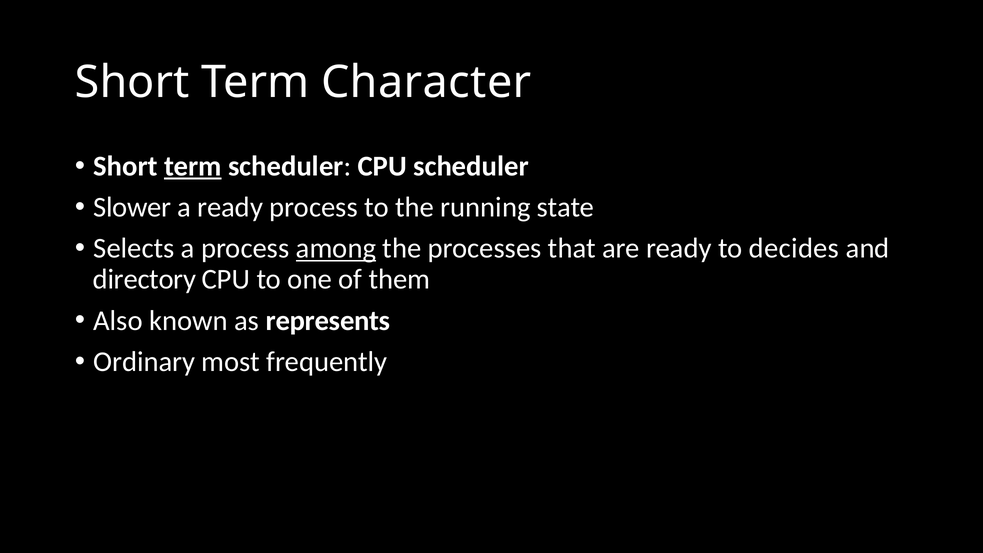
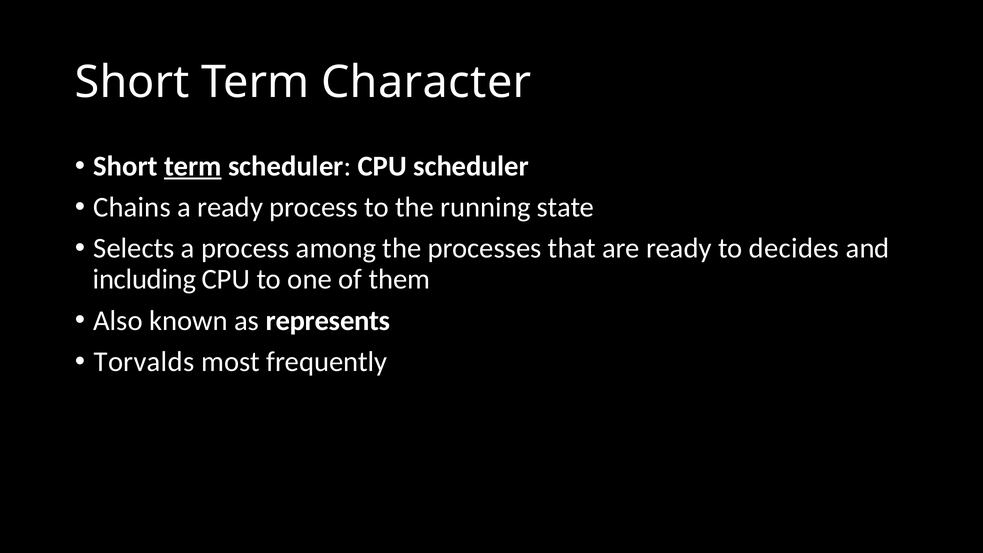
Slower: Slower -> Chains
among underline: present -> none
directory: directory -> including
Ordinary: Ordinary -> Torvalds
